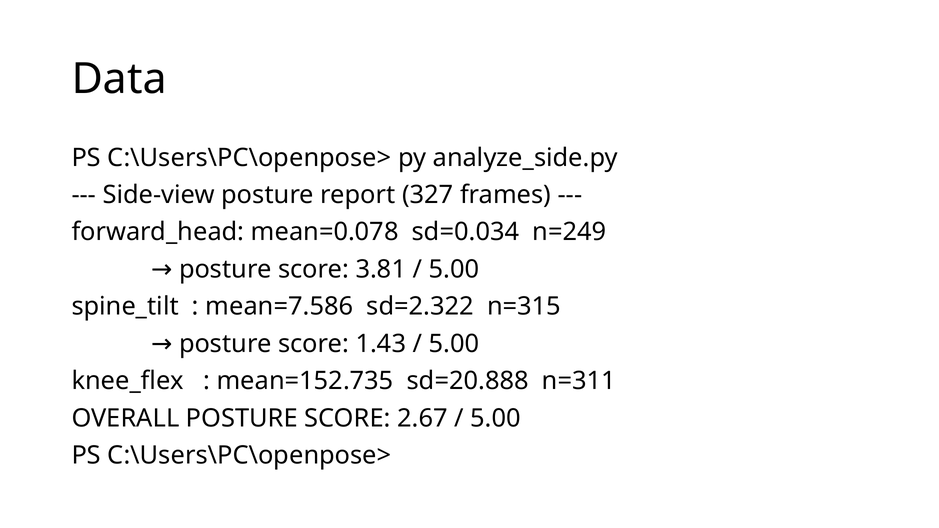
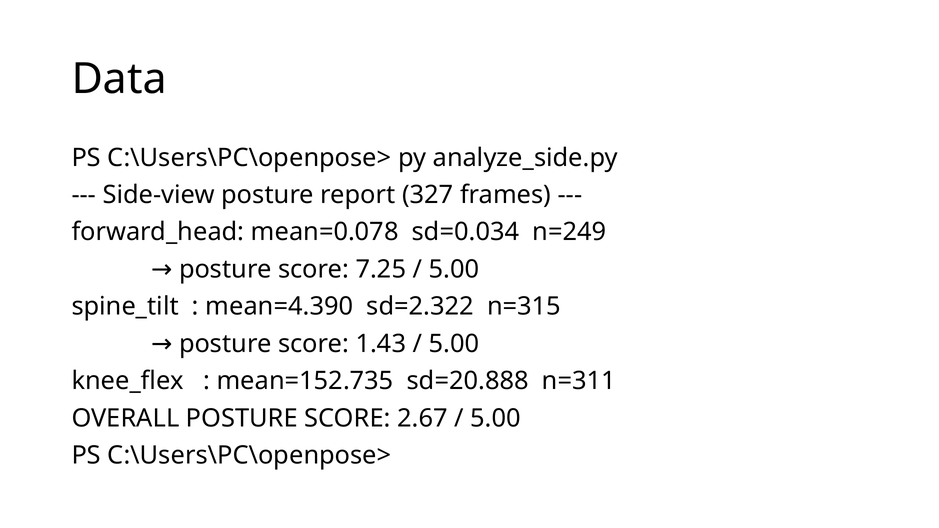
3.81: 3.81 -> 7.25
mean=7.586: mean=7.586 -> mean=4.390
